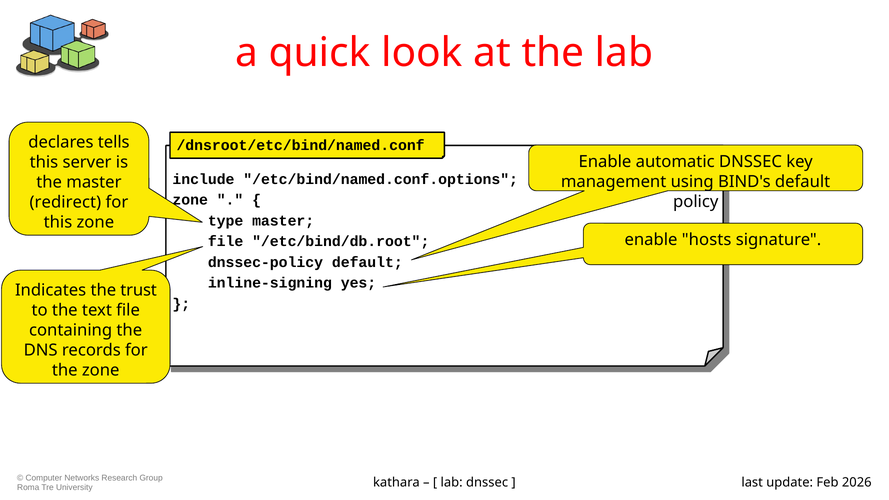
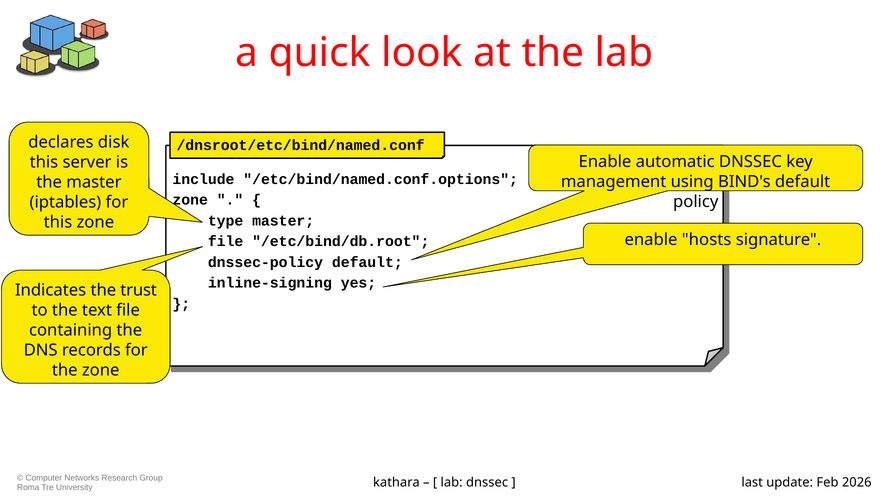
tells: tells -> disk
redirect: redirect -> iptables
